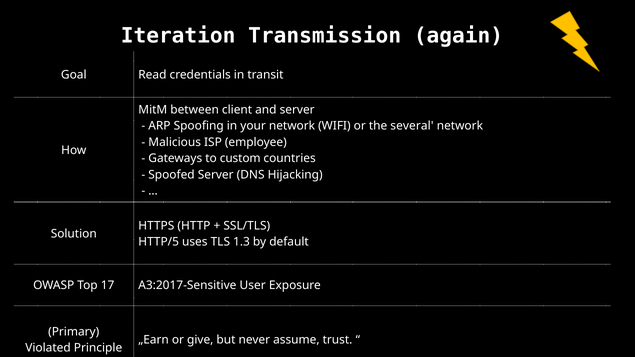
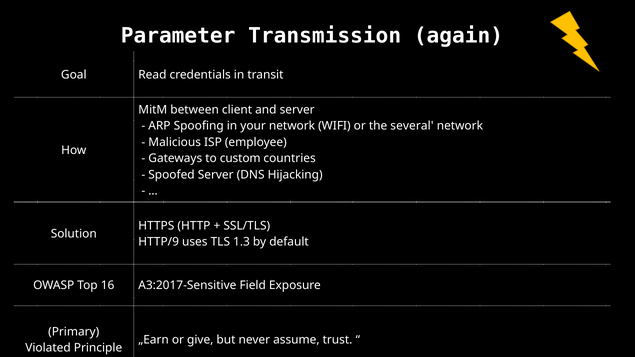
Iteration: Iteration -> Parameter
HTTP/5: HTTP/5 -> HTTP/9
17: 17 -> 16
User: User -> Field
